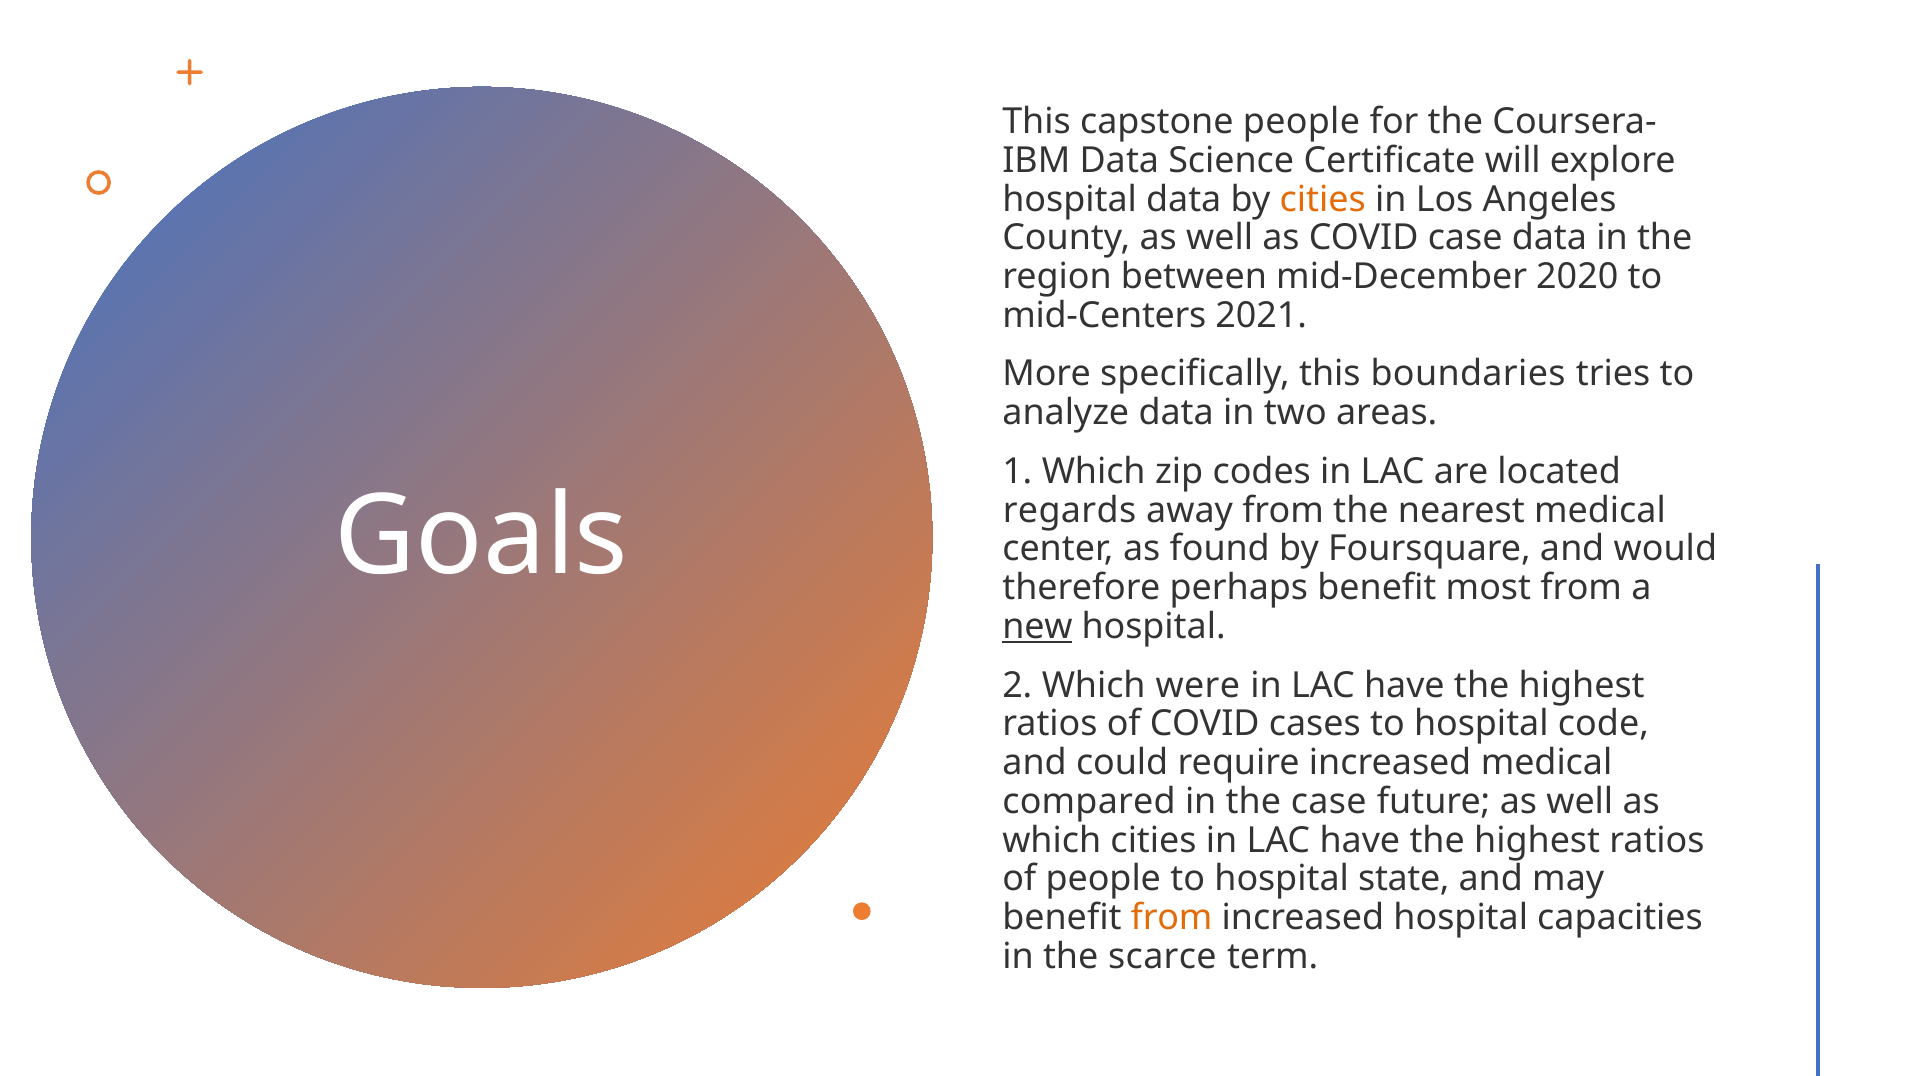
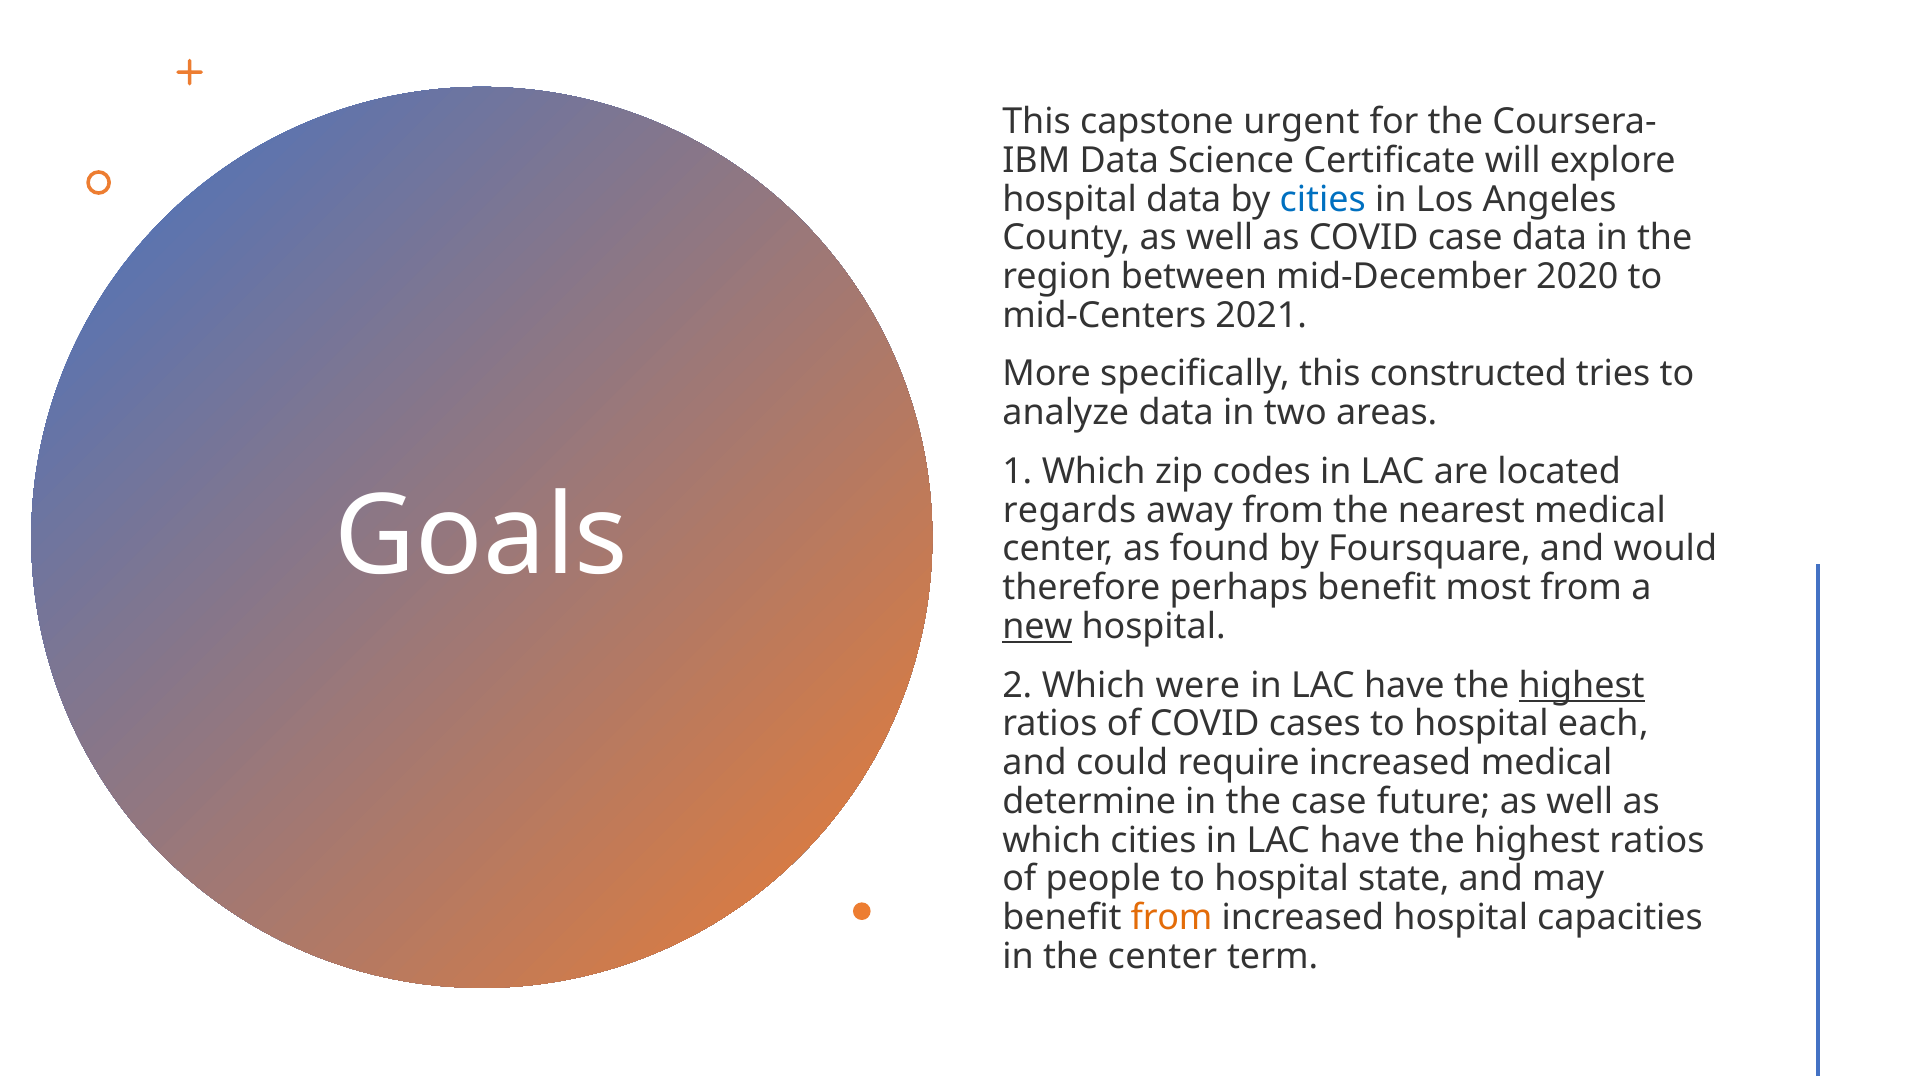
capstone people: people -> urgent
cities at (1323, 199) colour: orange -> blue
boundaries: boundaries -> constructed
highest at (1582, 685) underline: none -> present
code: code -> each
compared: compared -> determine
the scarce: scarce -> center
